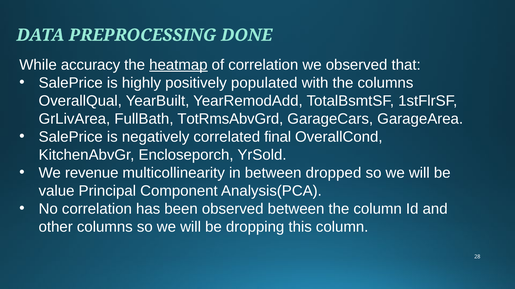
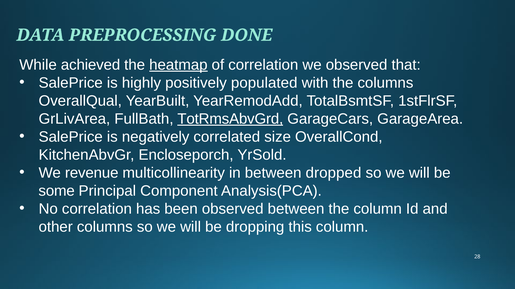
accuracy: accuracy -> achieved
TotRmsAbvGrd underline: none -> present
final: final -> size
value: value -> some
